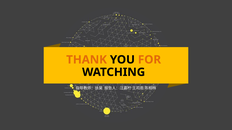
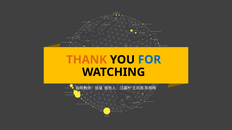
FOR colour: orange -> blue
